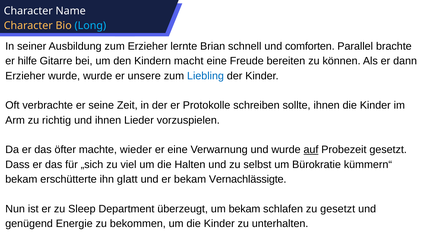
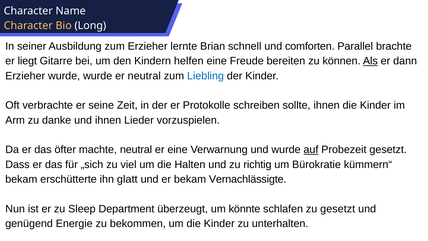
Long colour: light blue -> white
hilfe: hilfe -> liegt
macht: macht -> helfen
Als underline: none -> present
er unsere: unsere -> neutral
richtig: richtig -> danke
machte wieder: wieder -> neutral
selbst: selbst -> richtig
um bekam: bekam -> könnte
